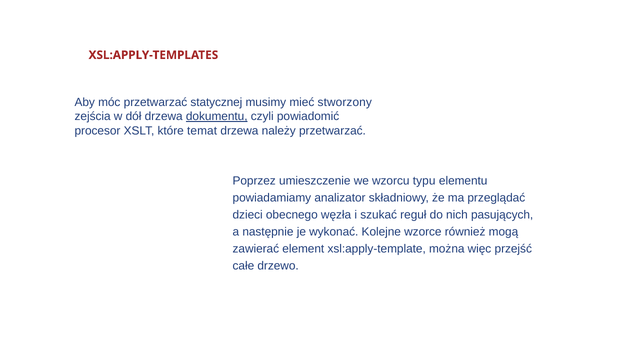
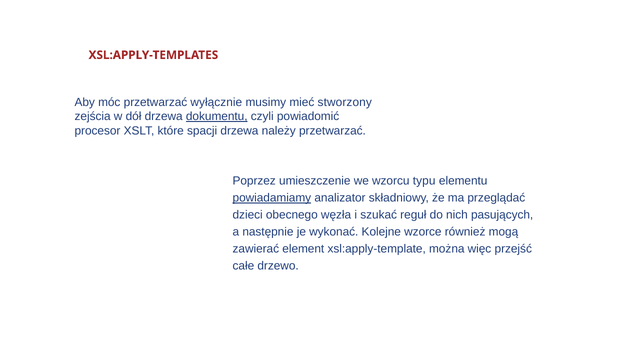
statycznej: statycznej -> wyłącznie
temat: temat -> spacji
powiadamiamy underline: none -> present
